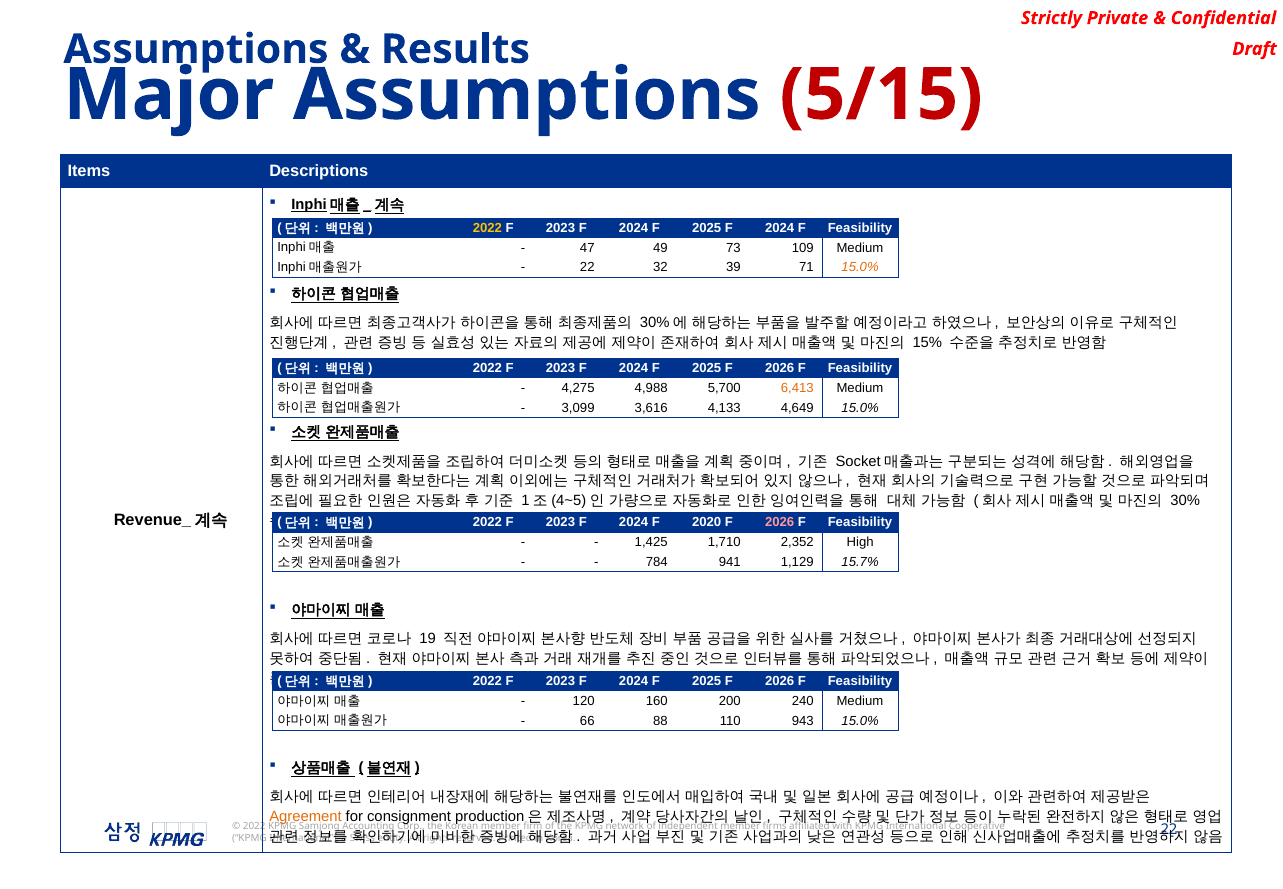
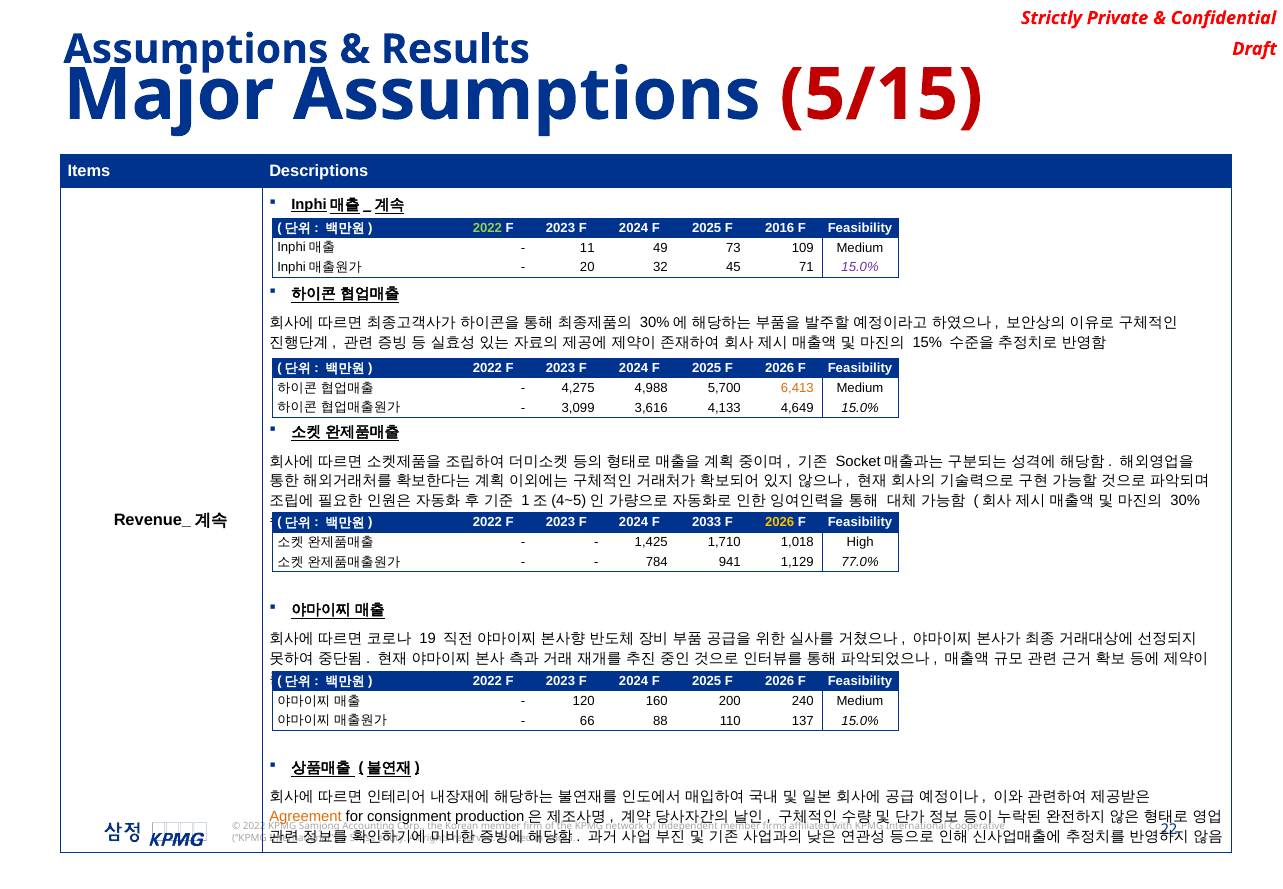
2022 at (487, 228) colour: yellow -> light green
2025 F 2024: 2024 -> 2016
47: 47 -> 11
22 at (587, 267): 22 -> 20
39: 39 -> 45
15.0% at (860, 267) colour: orange -> purple
2020: 2020 -> 2033
2026 at (780, 522) colour: pink -> yellow
2,352: 2,352 -> 1,018
15.7%: 15.7% -> 77.0%
943: 943 -> 137
